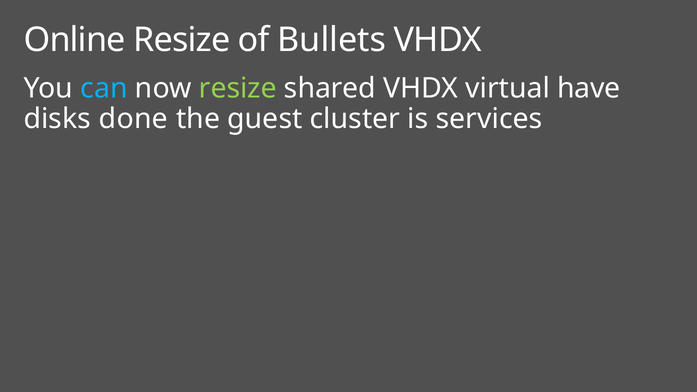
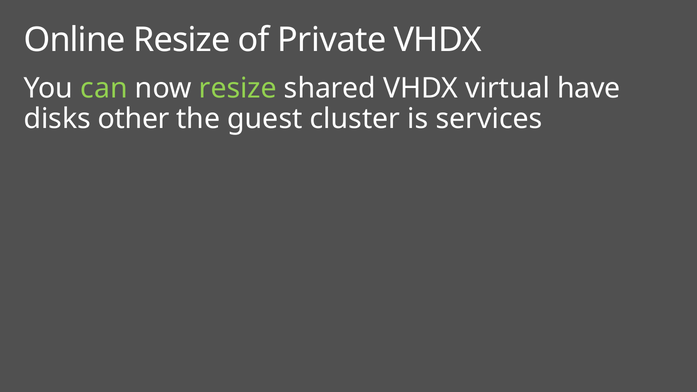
Bullets: Bullets -> Private
can colour: light blue -> light green
done: done -> other
